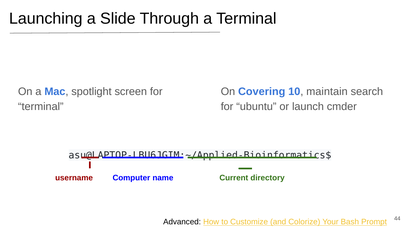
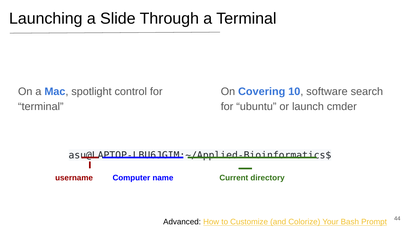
screen: screen -> control
maintain: maintain -> software
